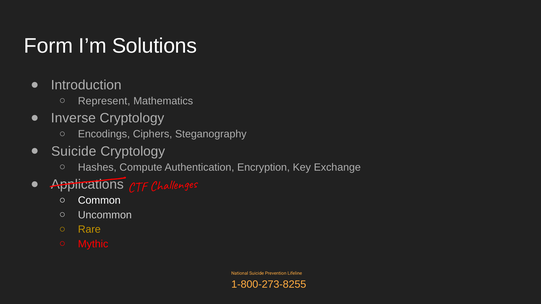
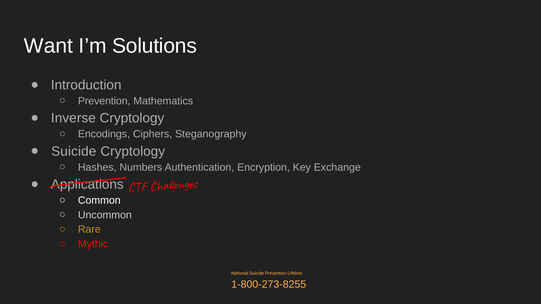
Form: Form -> Want
Represent at (104, 101): Represent -> Prevention
Compute: Compute -> Numbers
